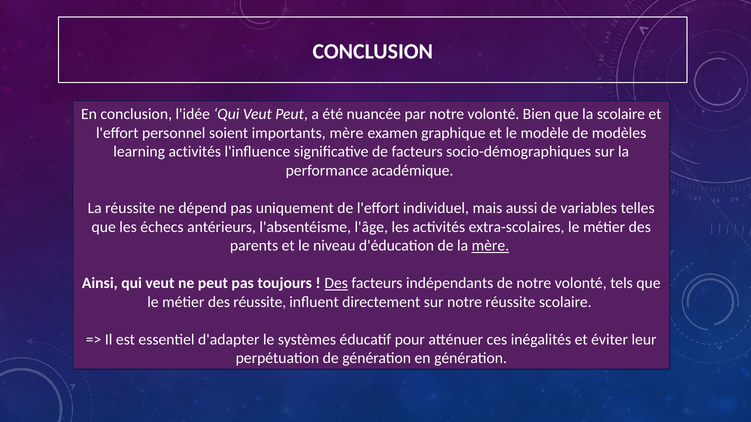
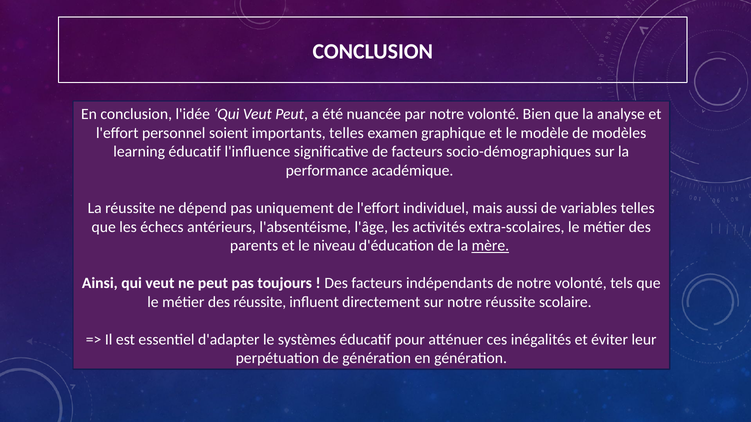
la scolaire: scolaire -> analyse
importants mère: mère -> telles
learning activités: activités -> éducatif
Des at (336, 283) underline: present -> none
